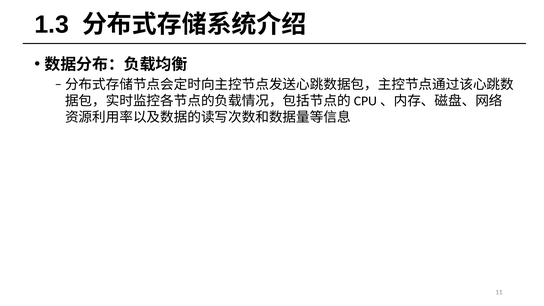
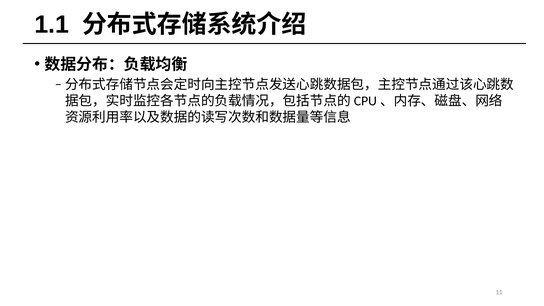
1.3: 1.3 -> 1.1
